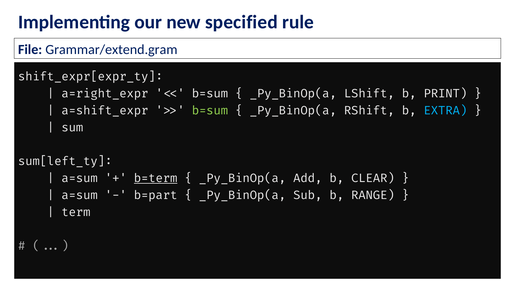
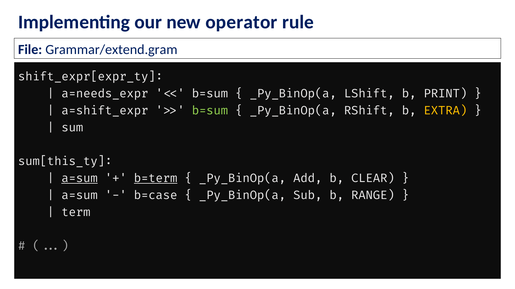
specified: specified -> operator
a=right_expr: a=right_expr -> a=needs_expr
EXTRA colour: light blue -> yellow
sum[left_ty: sum[left_ty -> sum[this_ty
a=sum at (80, 179) underline: none -> present
b=part: b=part -> b=case
